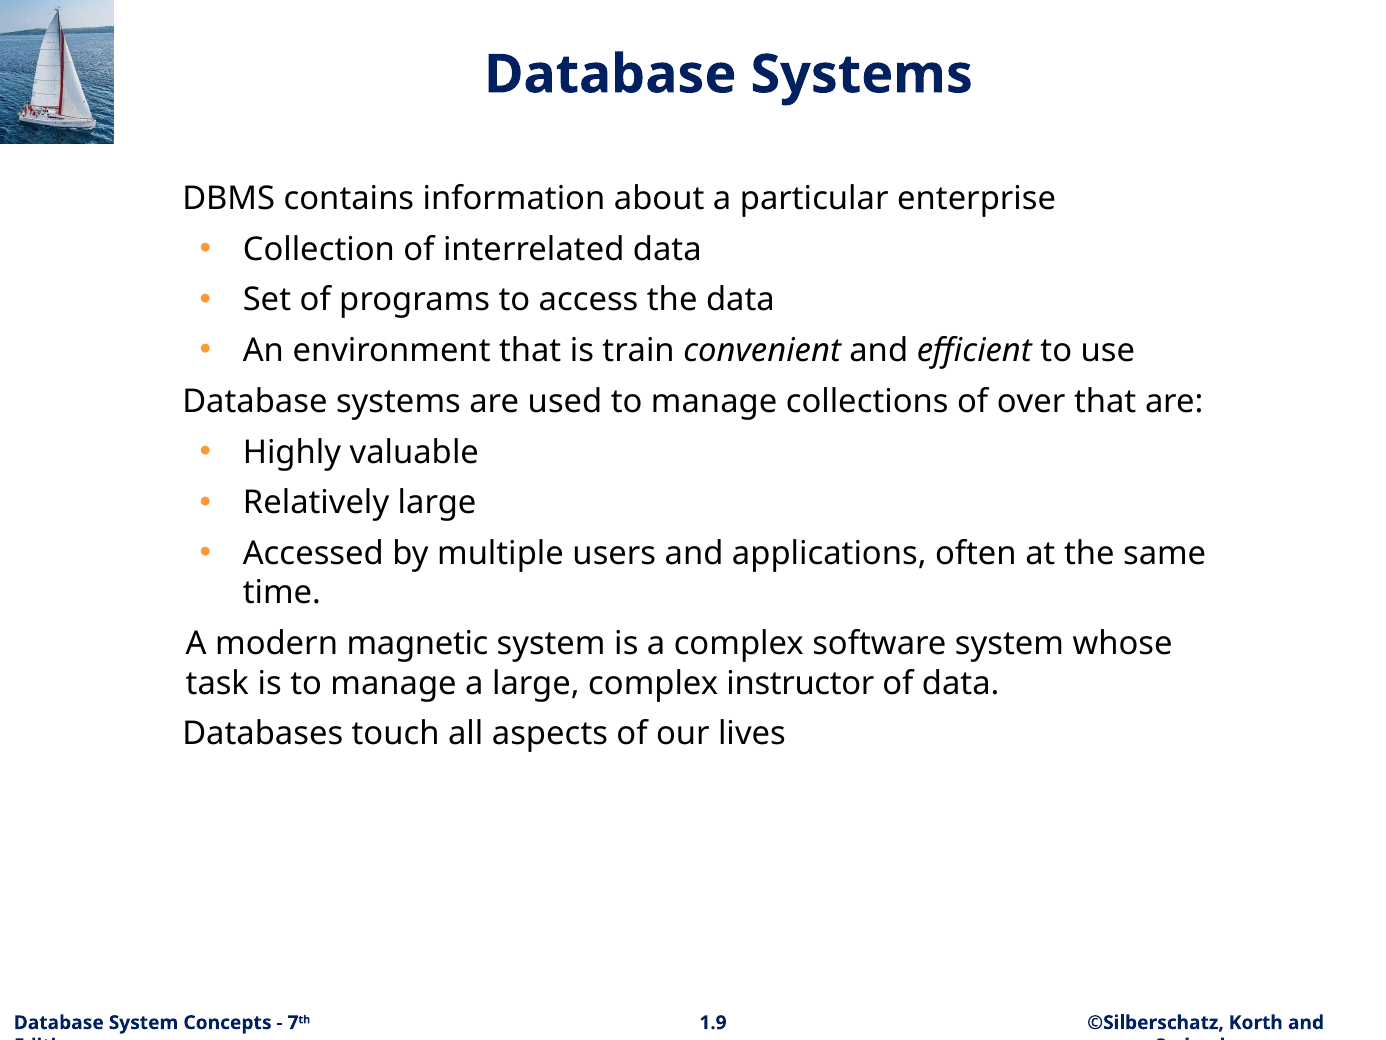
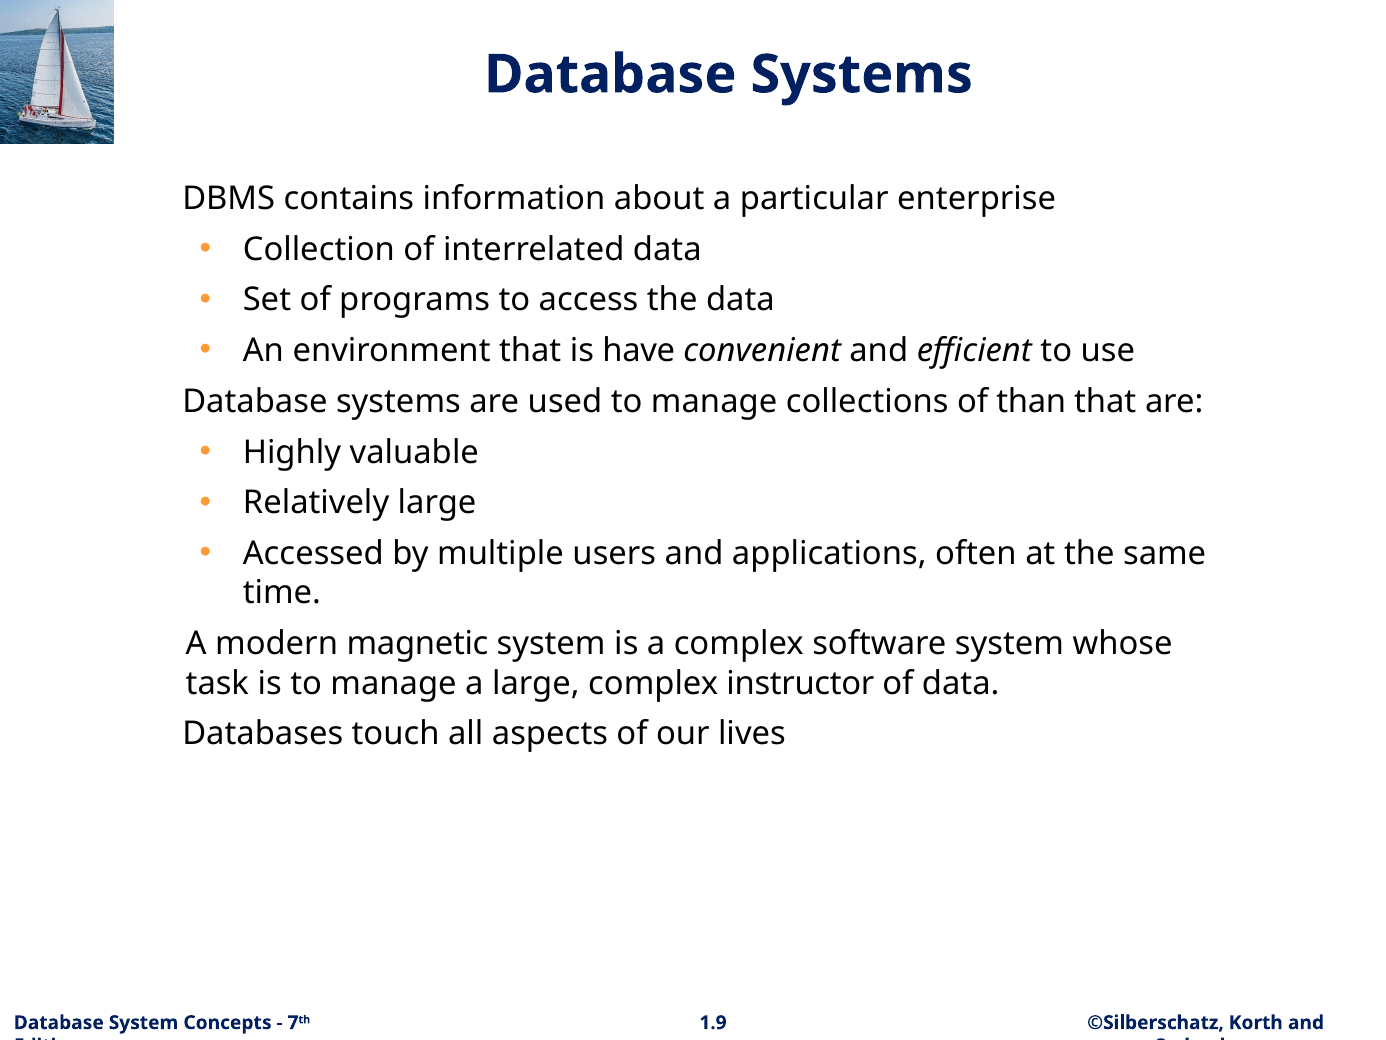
train: train -> have
over: over -> than
